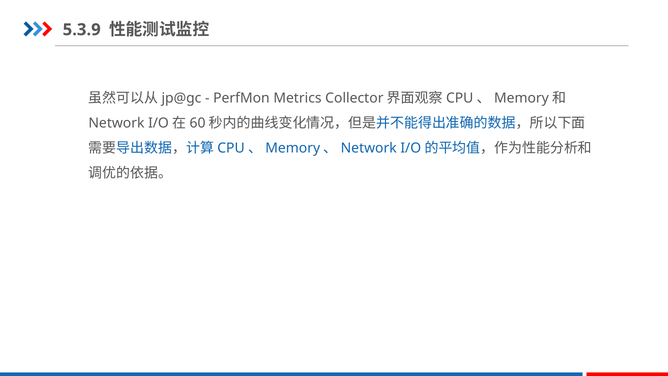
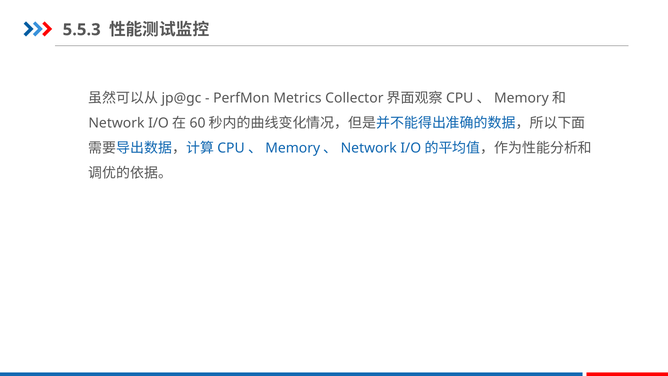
5.3.9: 5.3.9 -> 5.5.3
